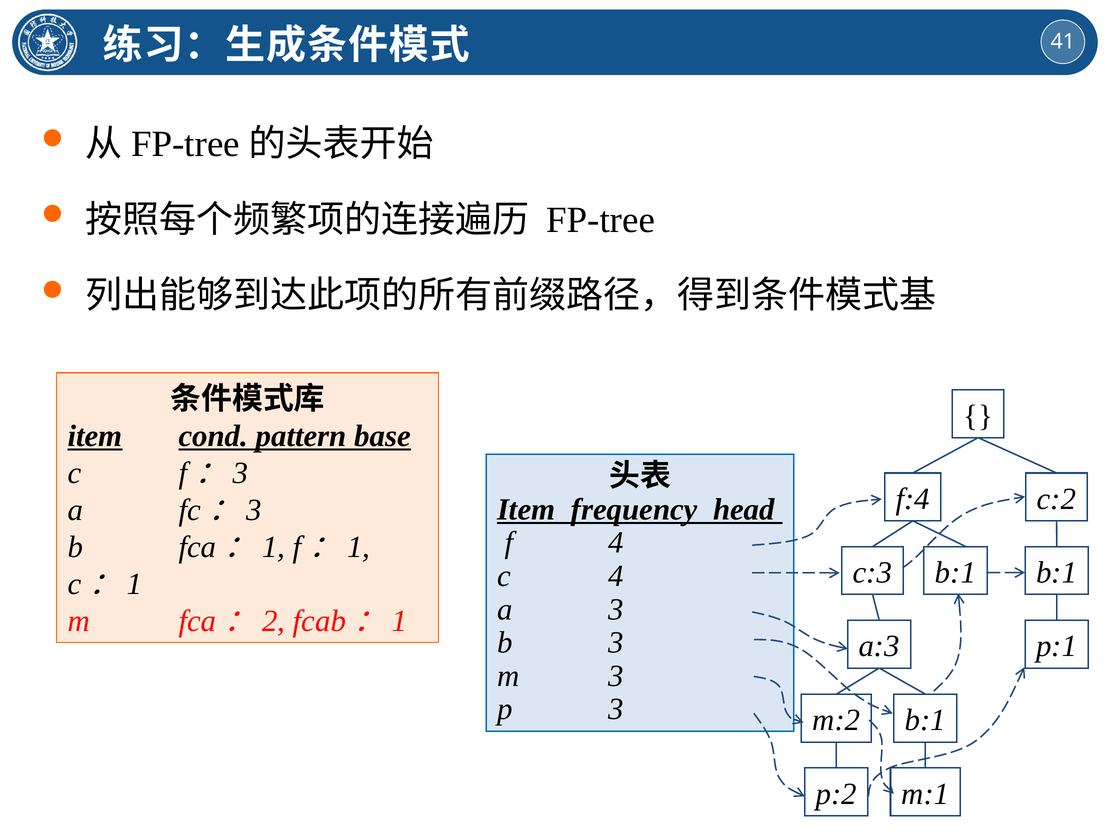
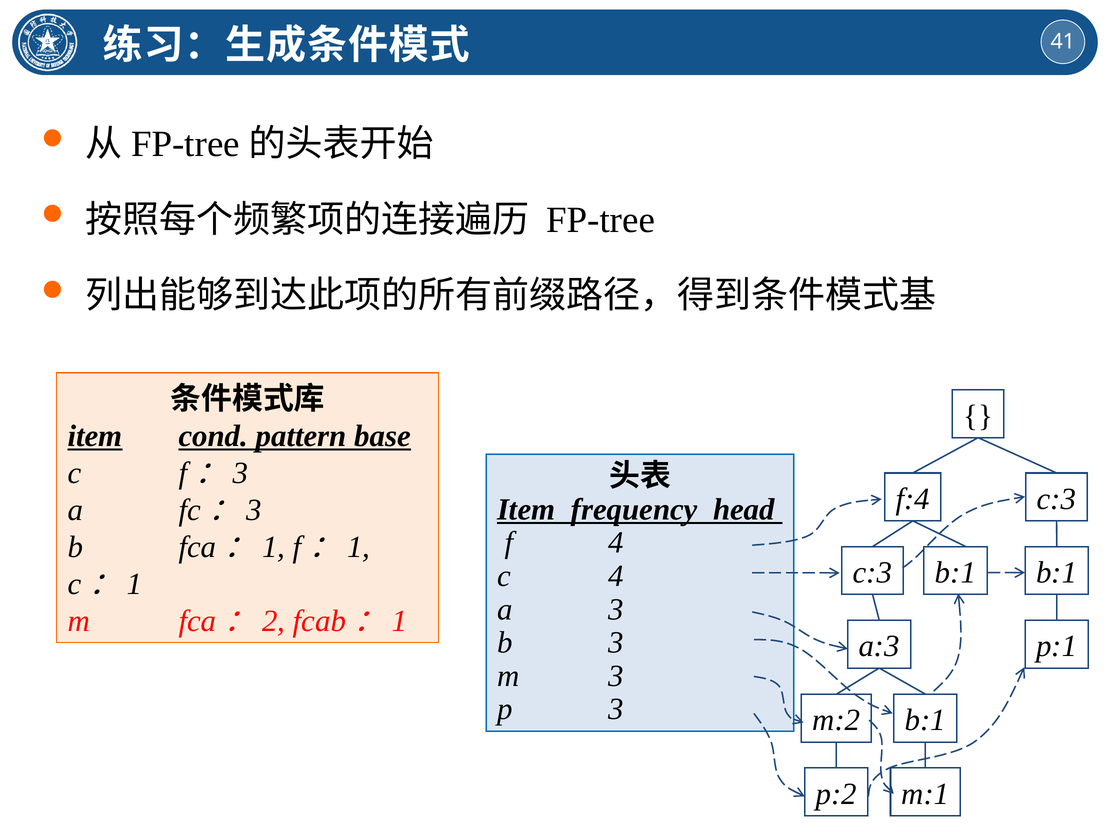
f:4 c:2: c:2 -> c:3
